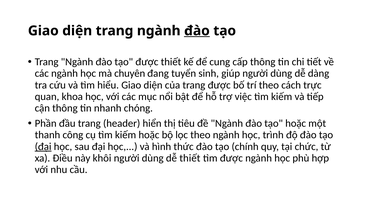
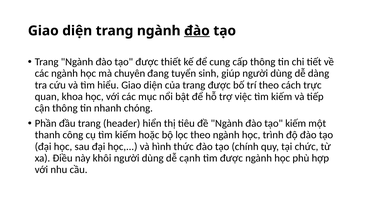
tạo hoặc: hoặc -> kiếm
đại at (43, 146) underline: present -> none
dễ thiết: thiết -> cạnh
